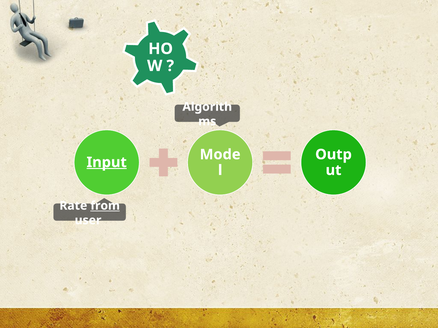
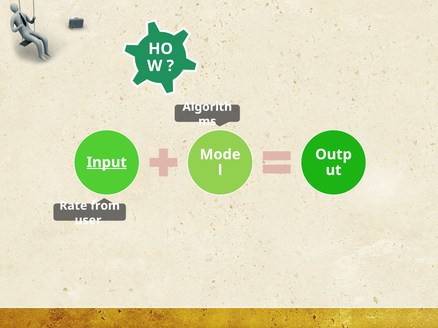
from underline: present -> none
